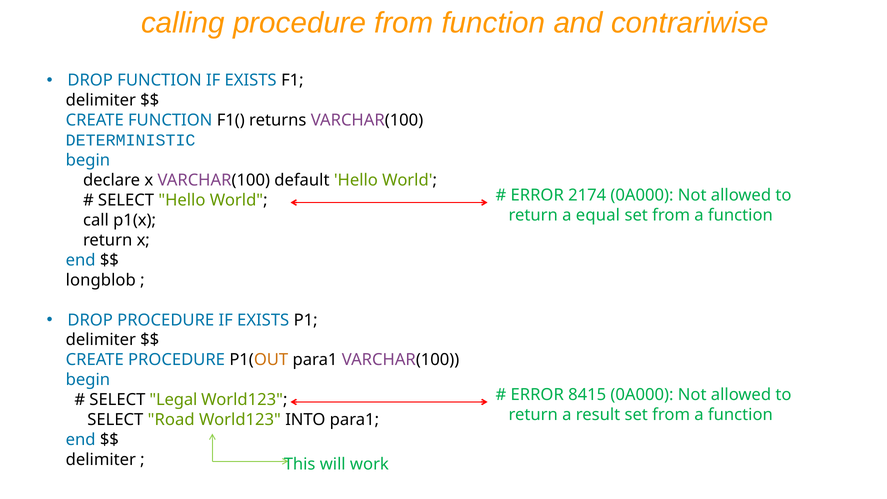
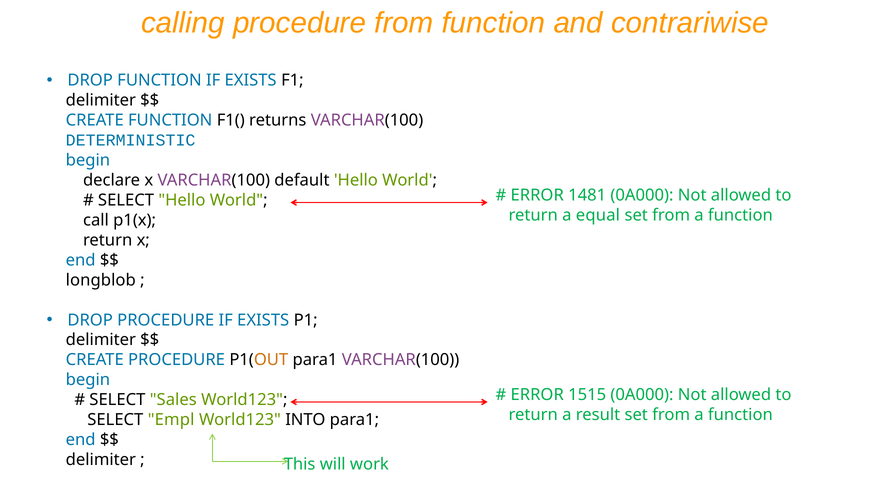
2174: 2174 -> 1481
8415: 8415 -> 1515
Legal: Legal -> Sales
Road: Road -> Empl
